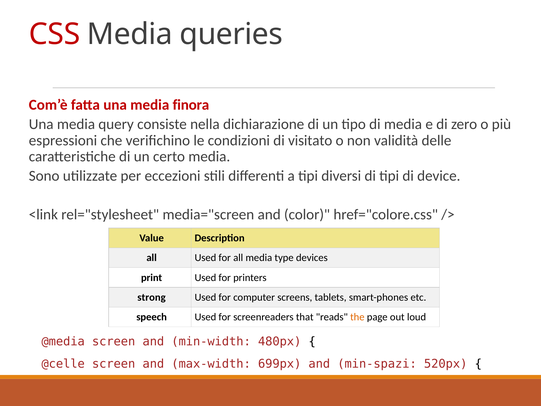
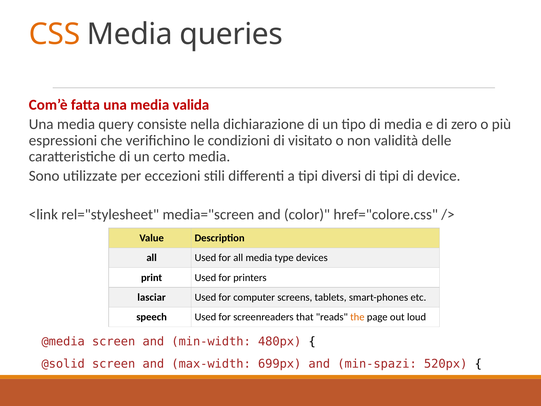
CSS colour: red -> orange
finora: finora -> valida
strong: strong -> lasciar
@celle: @celle -> @solid
